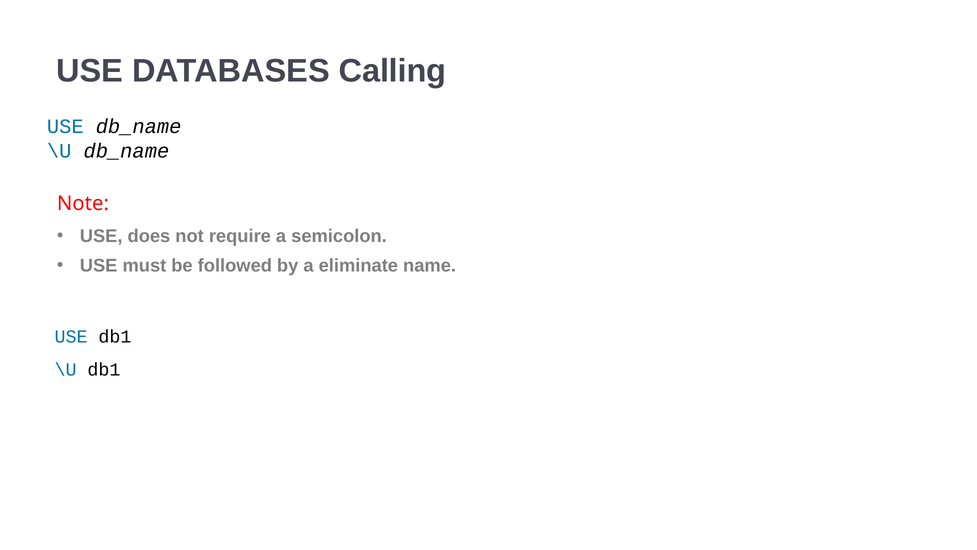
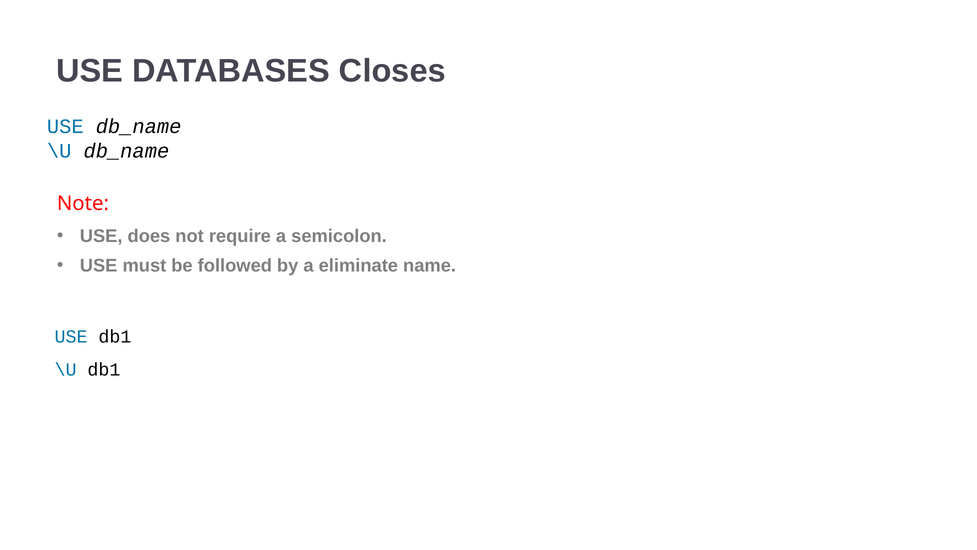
Calling: Calling -> Closes
